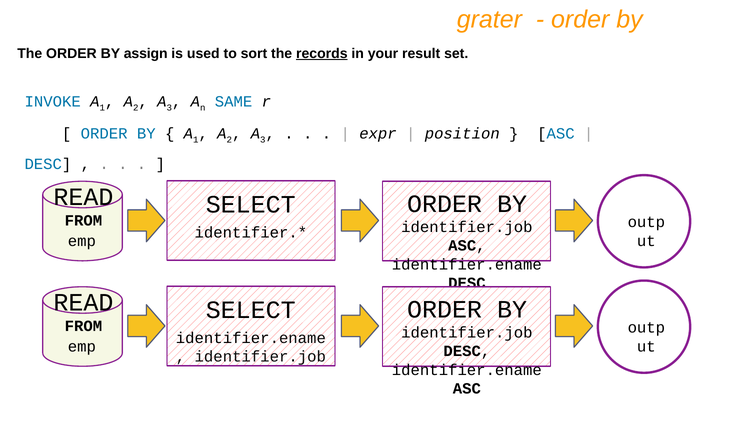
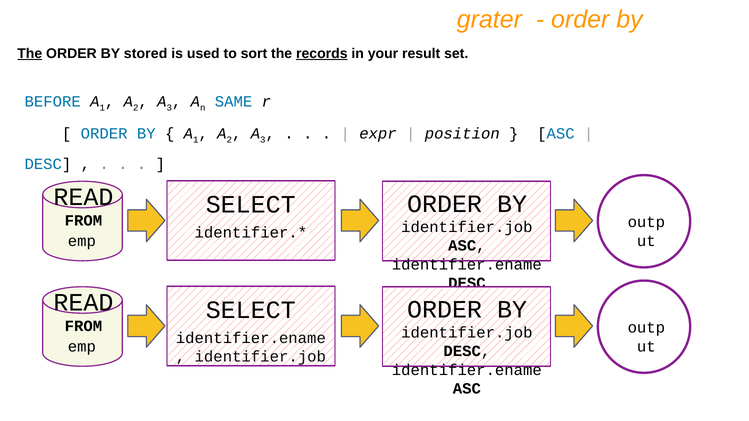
The at (30, 53) underline: none -> present
assign: assign -> stored
INVOKE: INVOKE -> BEFORE
